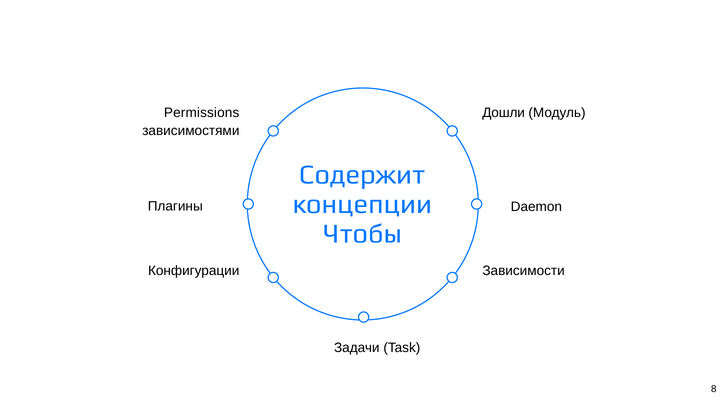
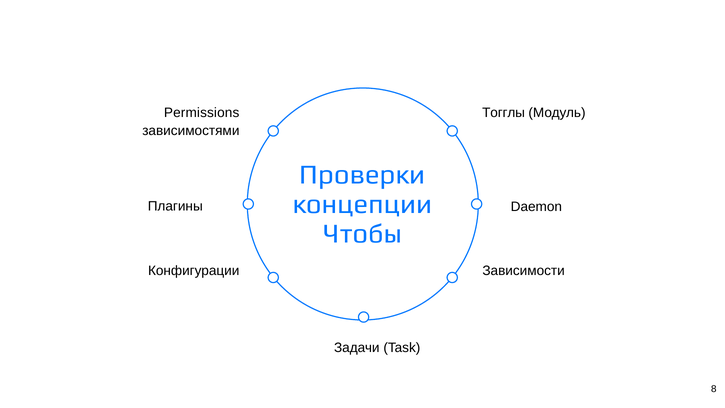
Дошли: Дошли -> Тогглы
Содержит: Содержит -> Проверки
